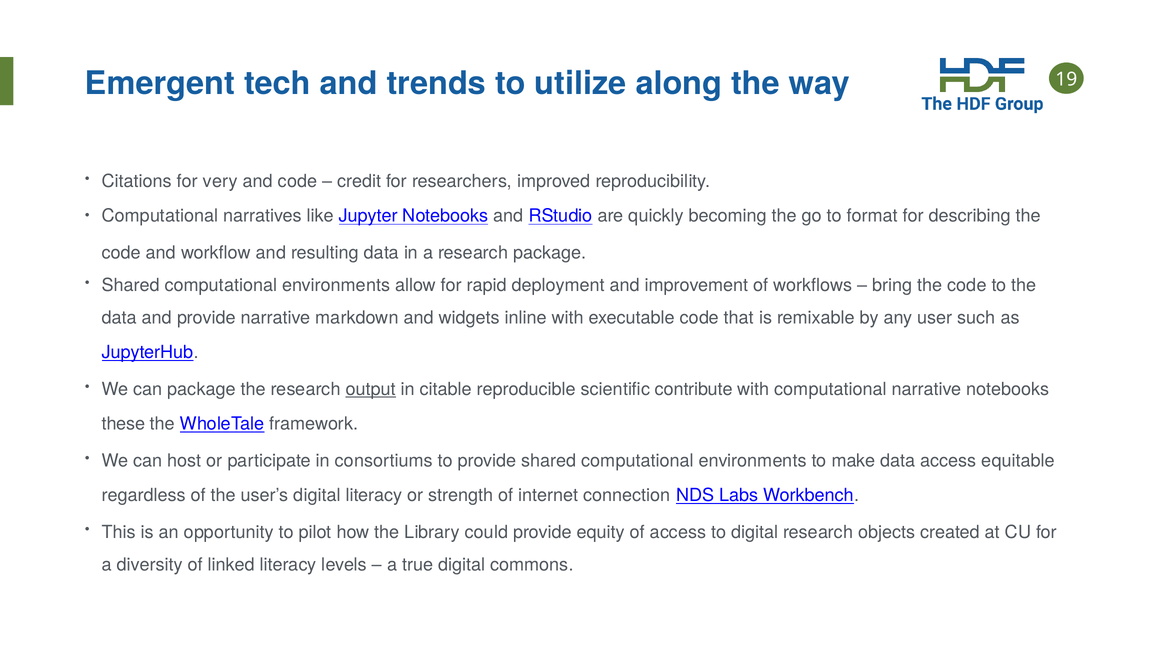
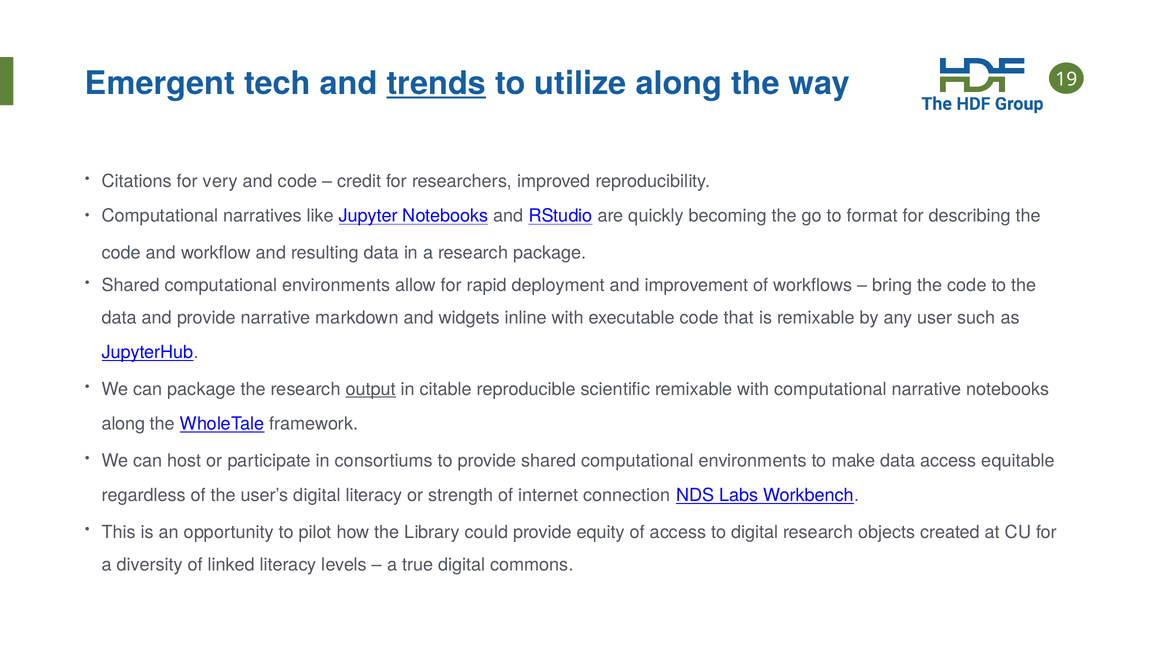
trends underline: none -> present
scientific contribute: contribute -> remixable
these at (123, 424): these -> along
